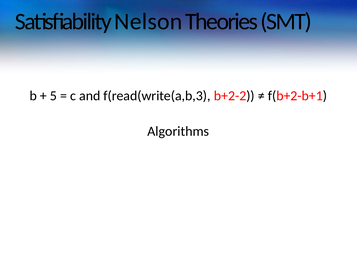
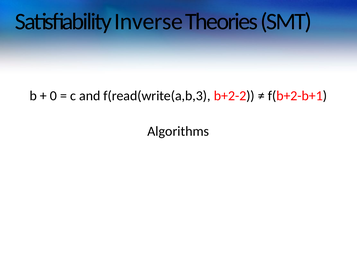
Nelson: Nelson -> Inverse
5: 5 -> 0
